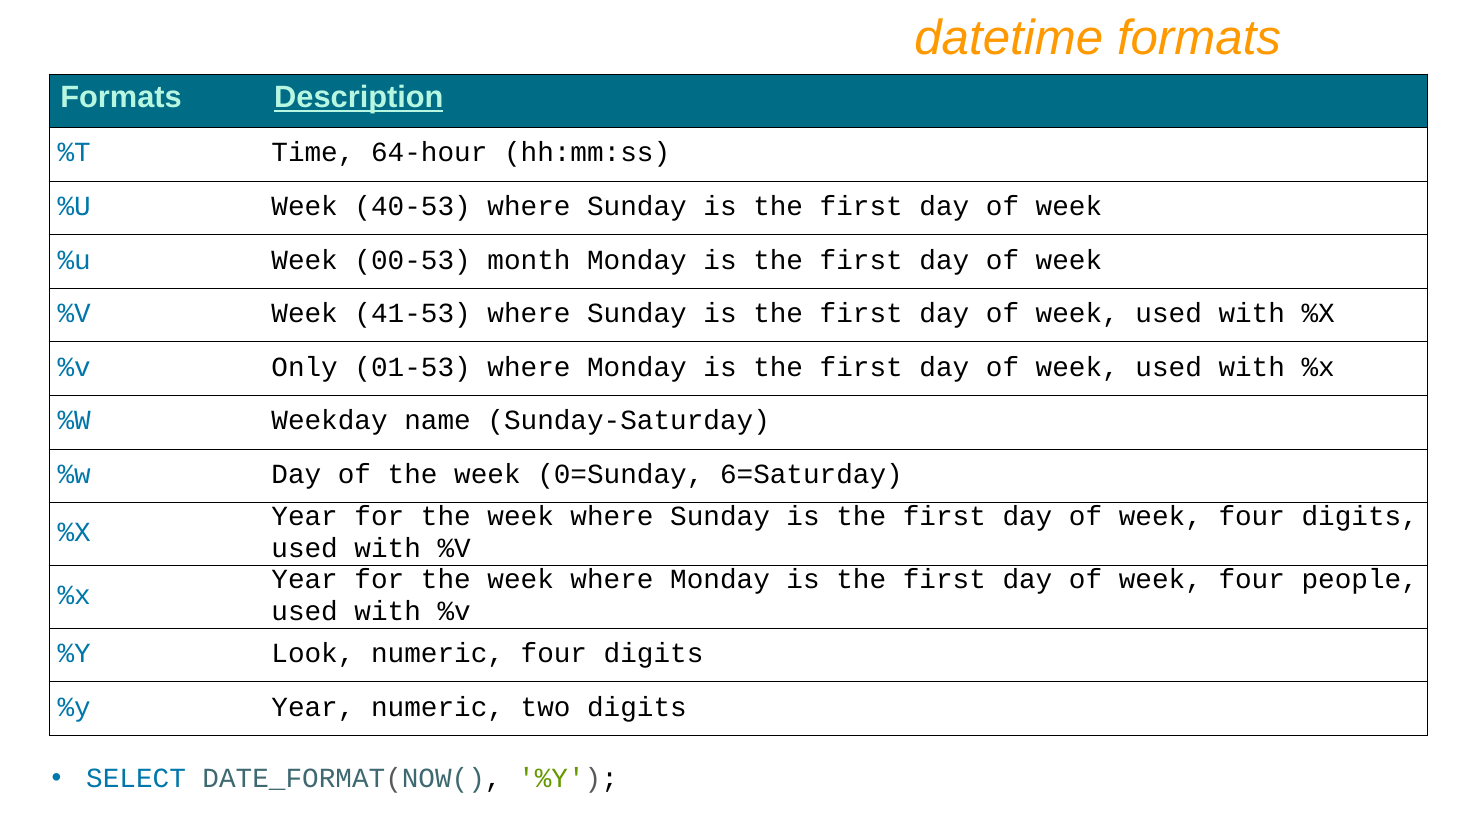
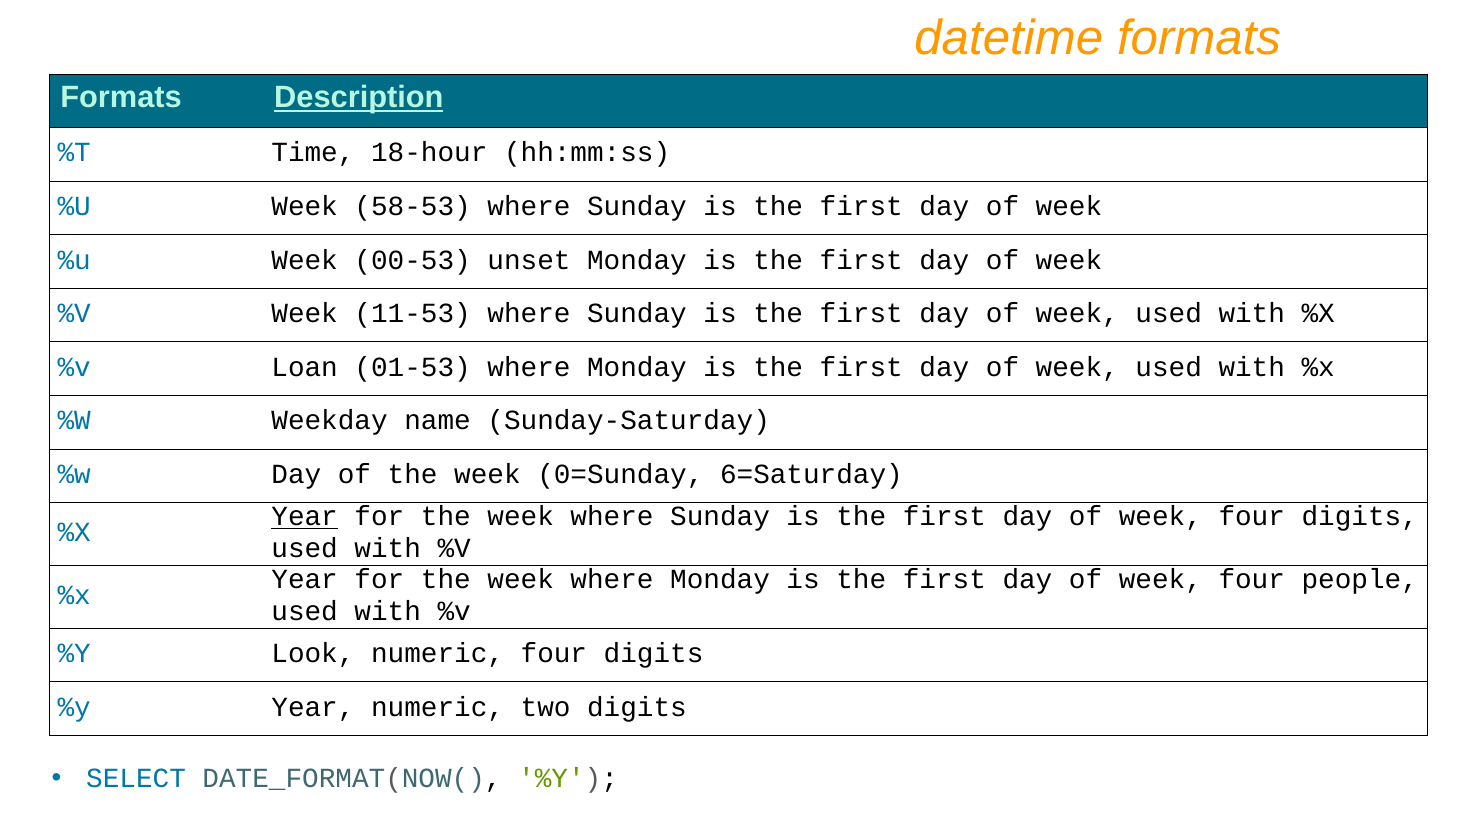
64-hour: 64-hour -> 18-hour
40-53: 40-53 -> 58-53
month: month -> unset
41-53: 41-53 -> 11-53
Only: Only -> Loan
Year at (305, 517) underline: none -> present
